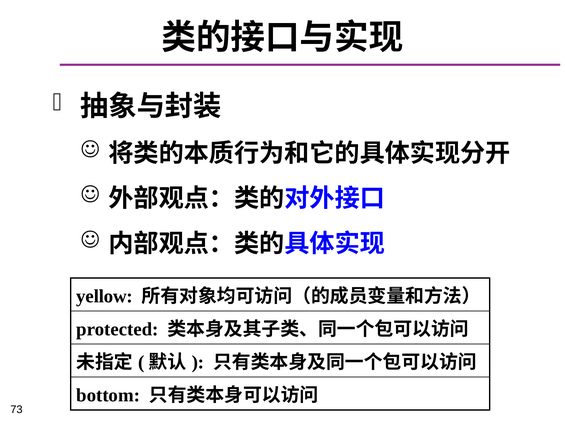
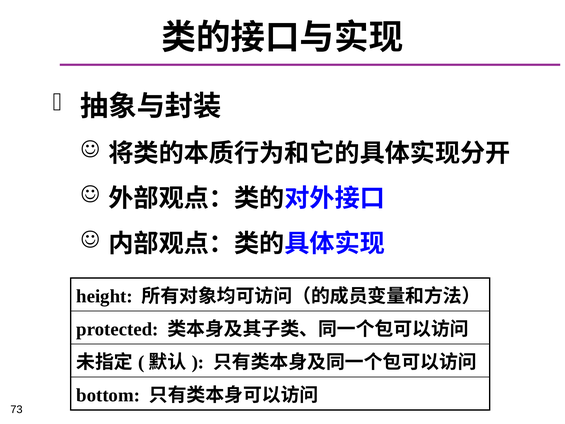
yellow: yellow -> height
